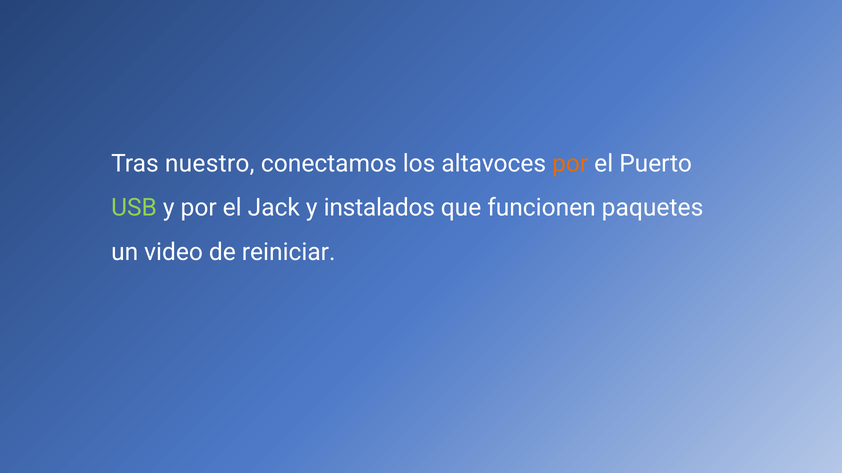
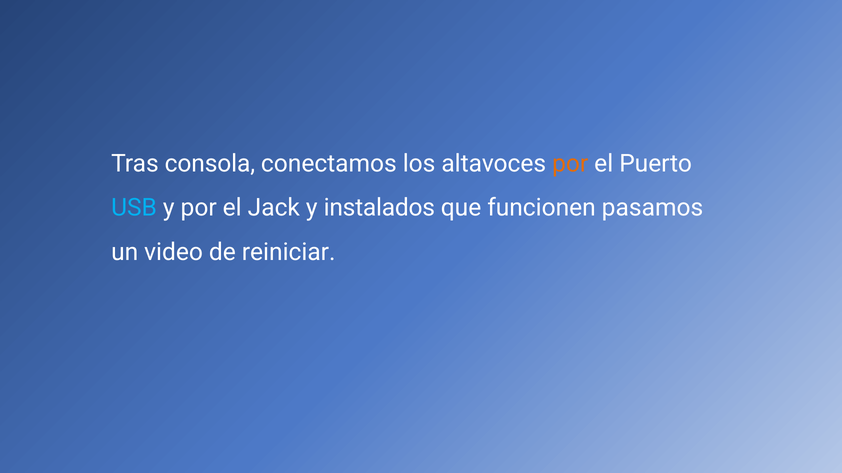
nuestro: nuestro -> consola
USB colour: light green -> light blue
paquetes: paquetes -> pasamos
